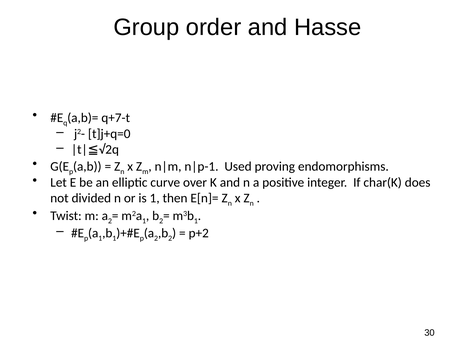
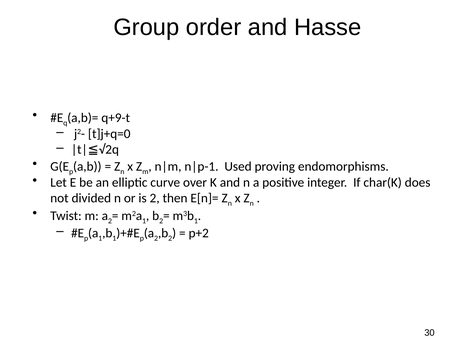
q+7-t: q+7-t -> q+9-t
is 1: 1 -> 2
